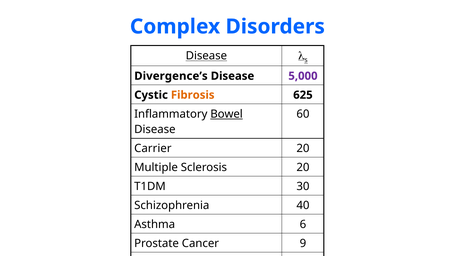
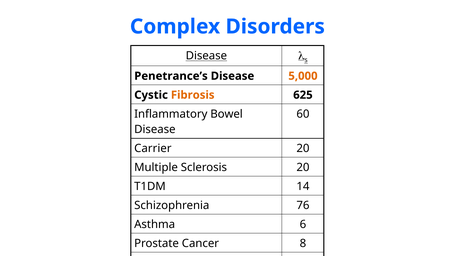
Divergence’s: Divergence’s -> Penetrance’s
5,000 colour: purple -> orange
Bowel underline: present -> none
30: 30 -> 14
40: 40 -> 76
9: 9 -> 8
